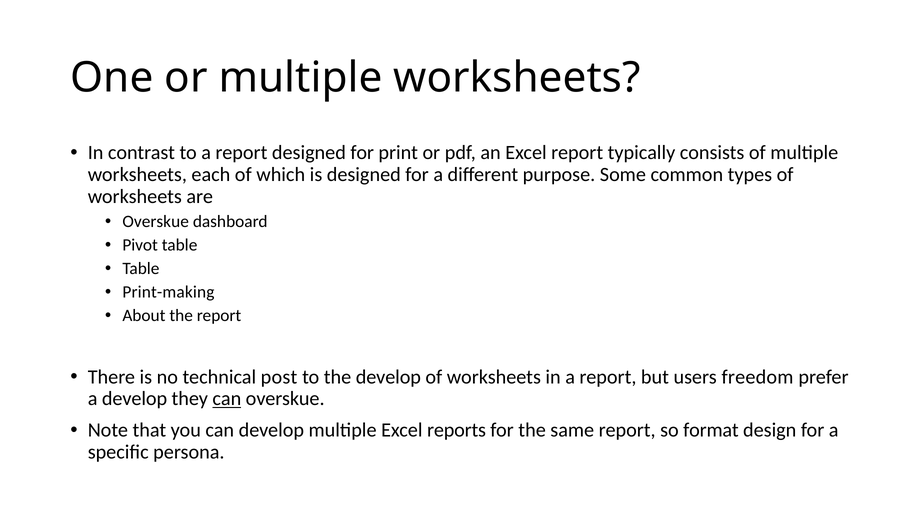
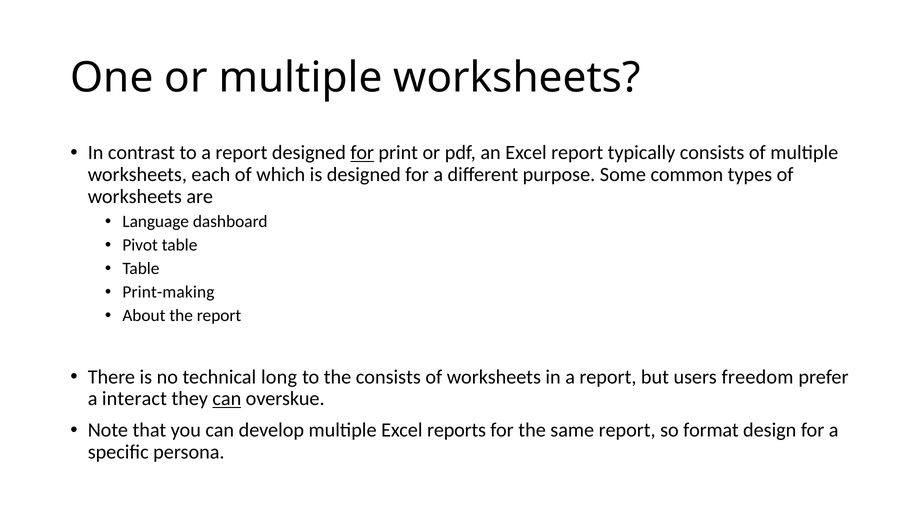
for at (362, 153) underline: none -> present
Overskue at (156, 221): Overskue -> Language
post: post -> long
the develop: develop -> consists
a develop: develop -> interact
